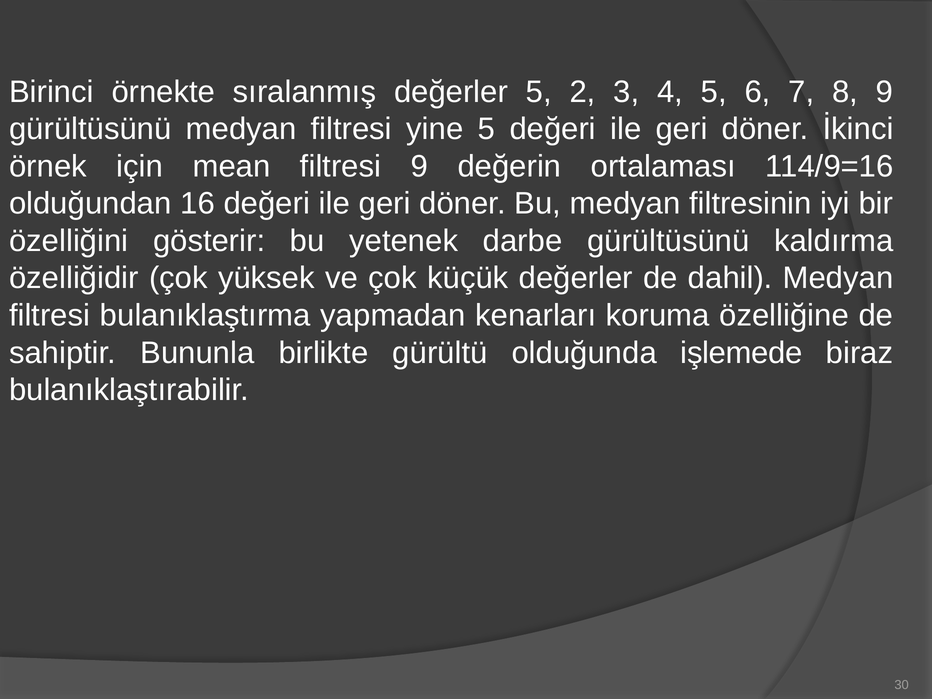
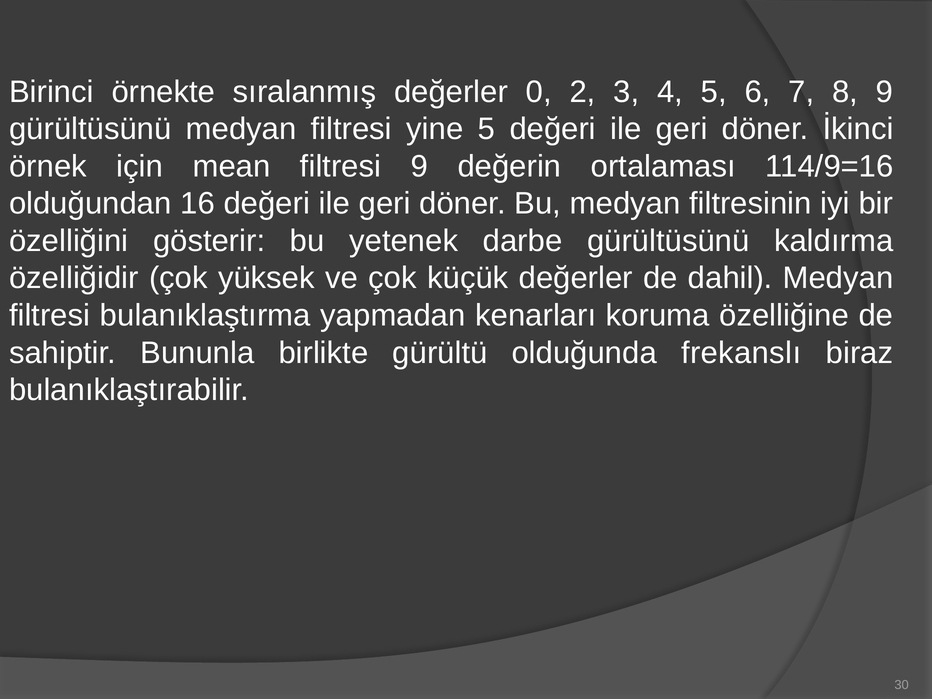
değerler 5: 5 -> 0
işlemede: işlemede -> frekanslı
